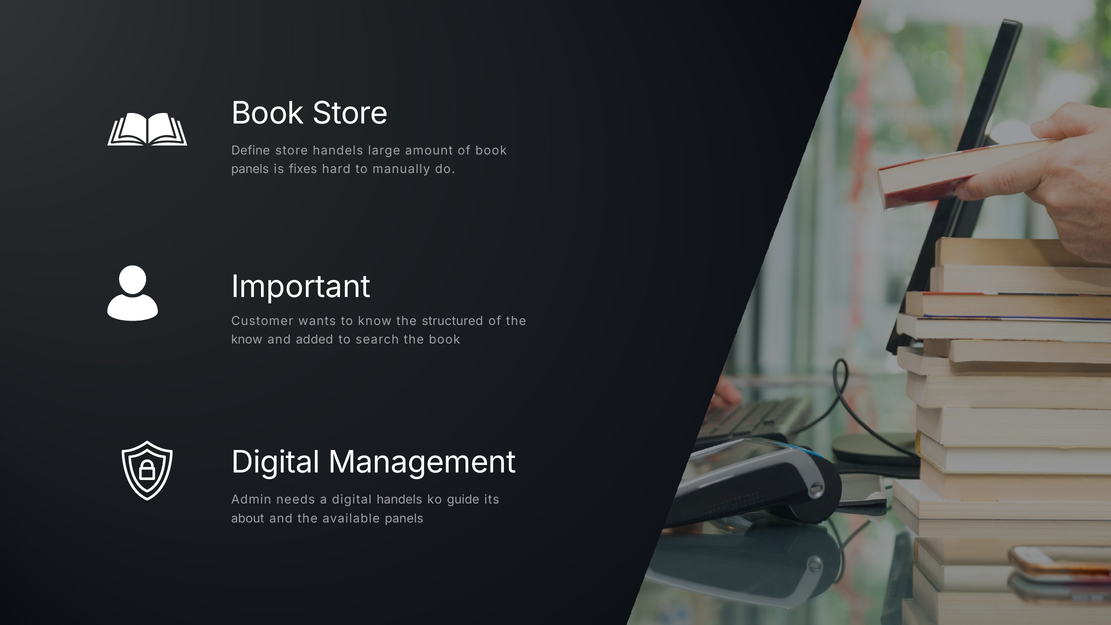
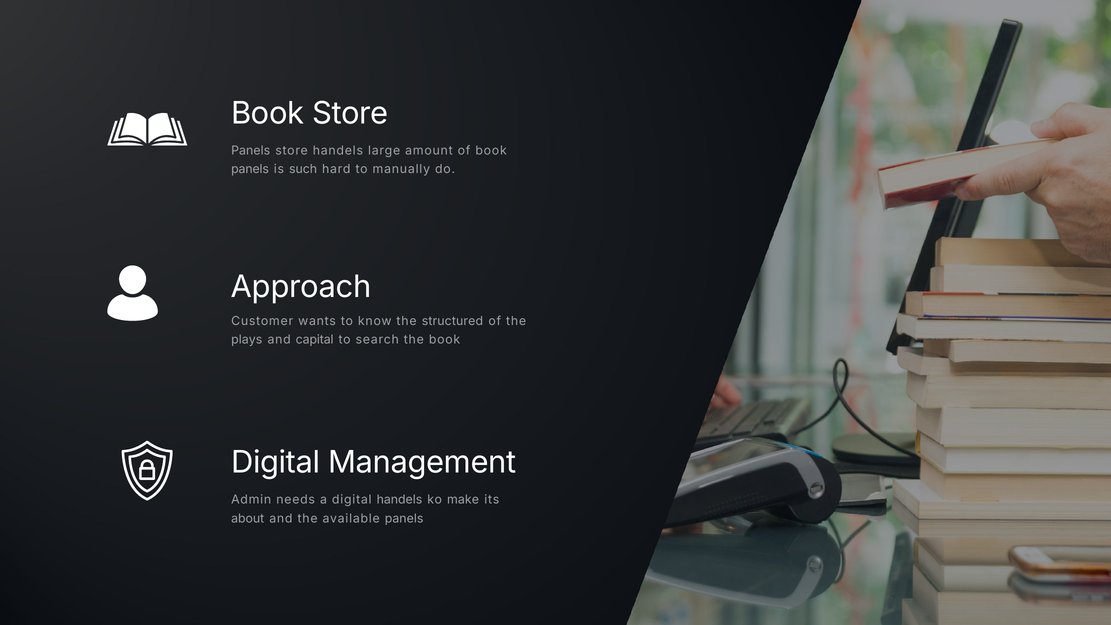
Define at (251, 151): Define -> Panels
fixes: fixes -> such
Important: Important -> Approach
know at (247, 340): know -> plays
added: added -> capital
guide: guide -> make
